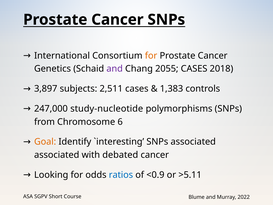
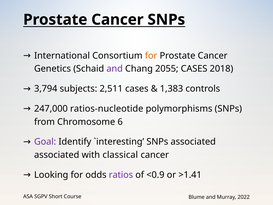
3,897: 3,897 -> 3,794
study-nucleotide: study-nucleotide -> ratios-nucleotide
Goal colour: orange -> purple
debated: debated -> classical
ratios colour: blue -> purple
>5.11: >5.11 -> >1.41
